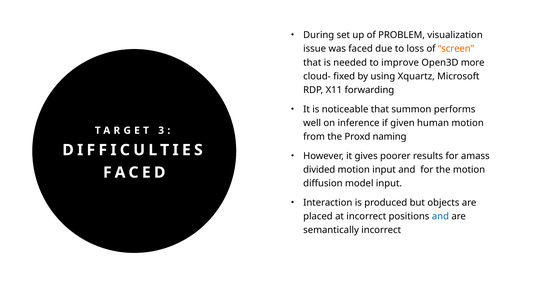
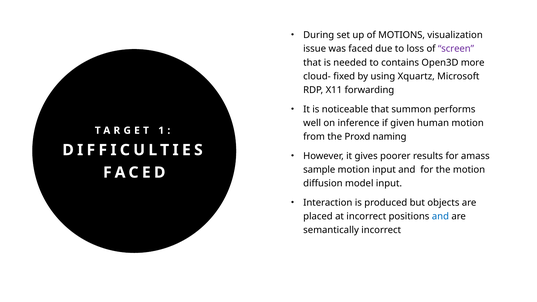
PROBLEM: PROBLEM -> MOTIONS
screen colour: orange -> purple
improve: improve -> contains
3: 3 -> 1
divided: divided -> sample
